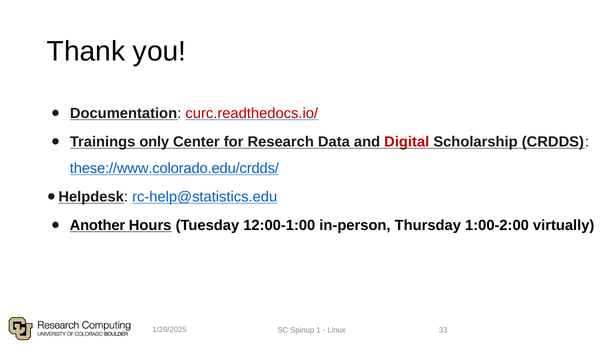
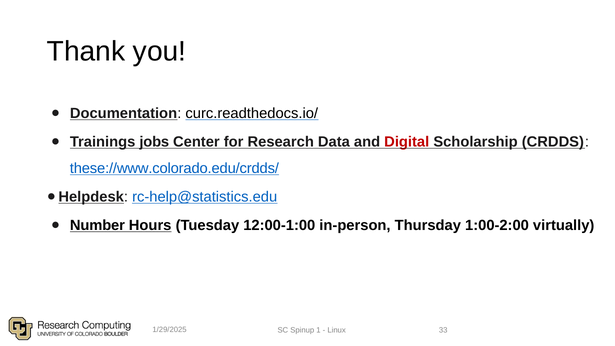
curc.readthedocs.io/ colour: red -> black
only: only -> jobs
Another: Another -> Number
